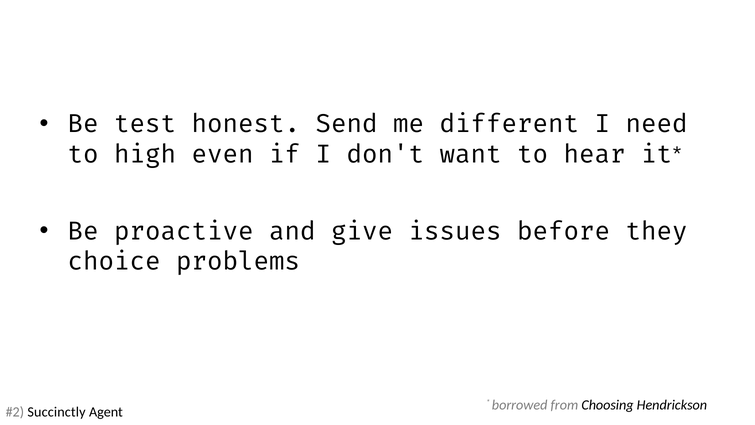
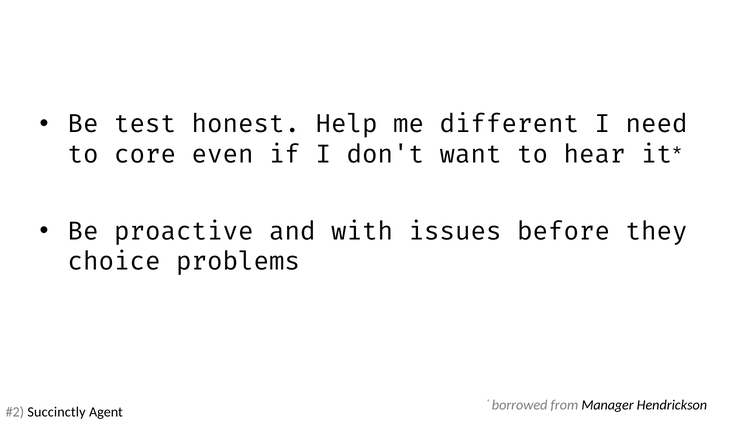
Send: Send -> Help
high: high -> core
give: give -> with
Choosing: Choosing -> Manager
